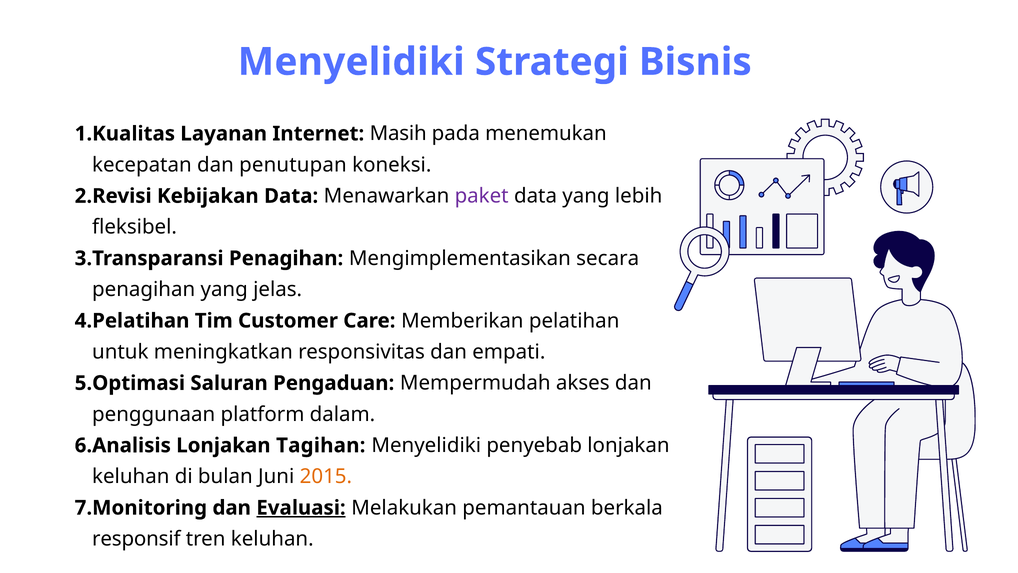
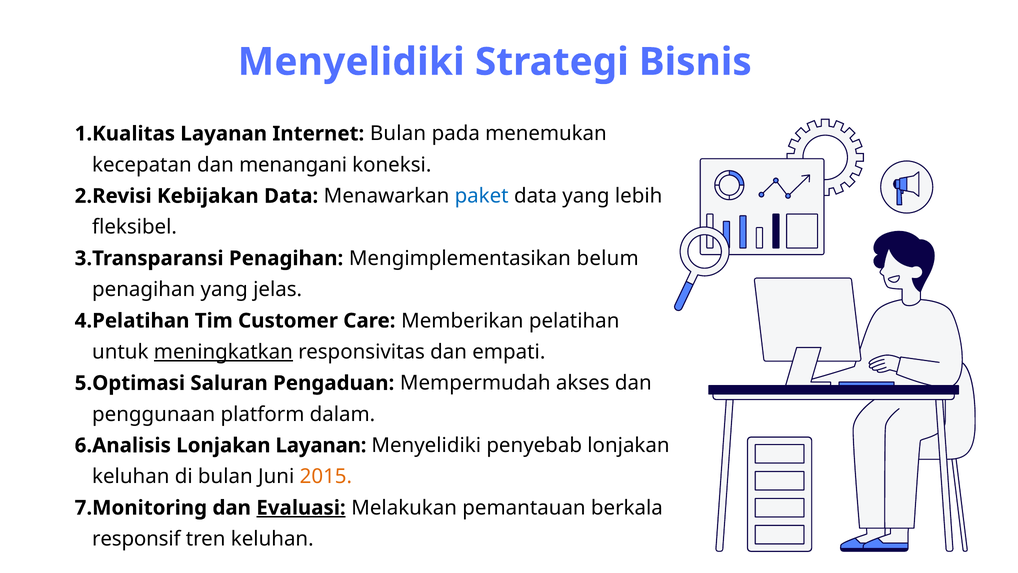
Internet Masih: Masih -> Bulan
penutupan: penutupan -> menangani
paket colour: purple -> blue
secara: secara -> belum
meningkatkan underline: none -> present
Lonjakan Tagihan: Tagihan -> Layanan
